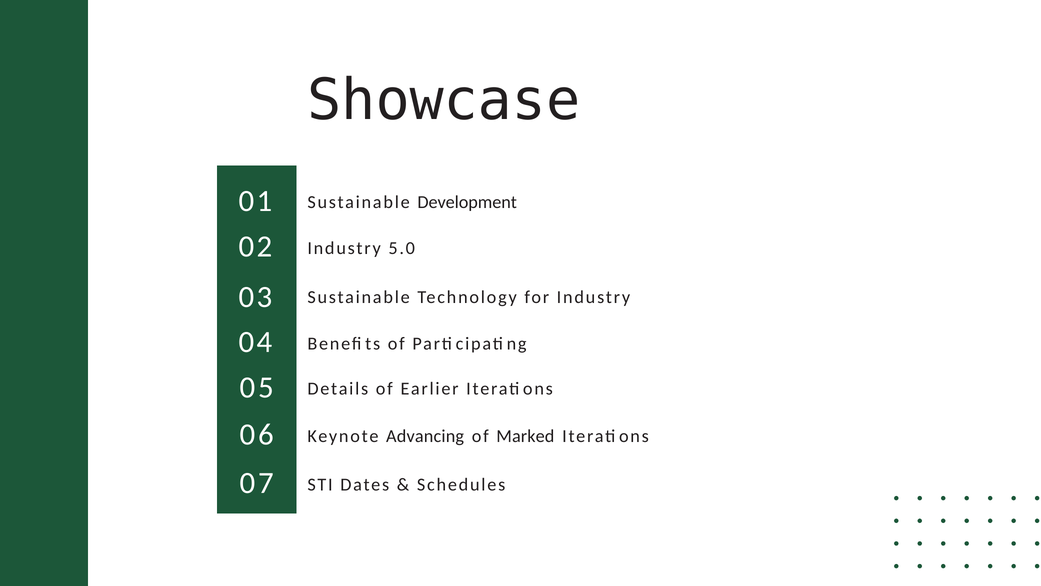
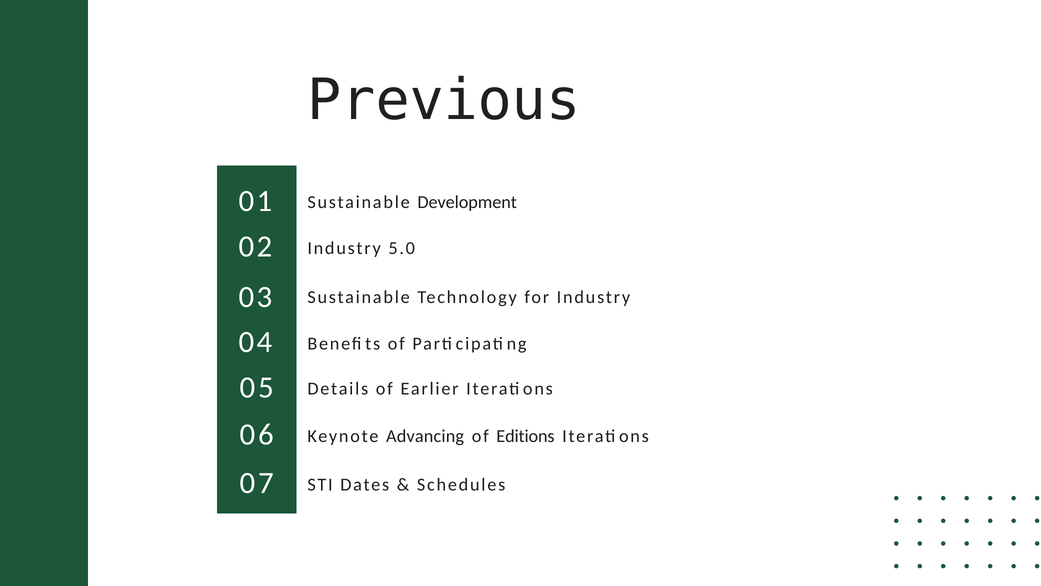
Showcase: Showcase -> Previous
Marked: Marked -> Editions
